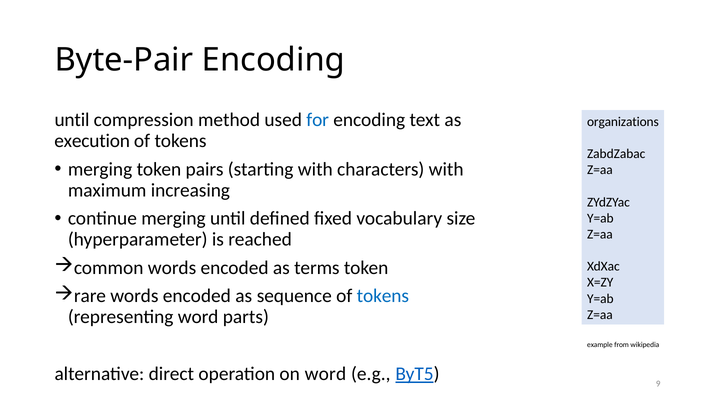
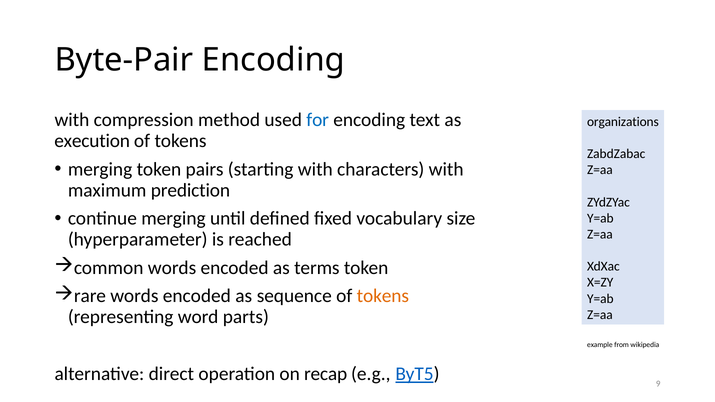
until at (72, 120): until -> with
increasing: increasing -> prediction
tokens at (383, 296) colour: blue -> orange
on word: word -> recap
